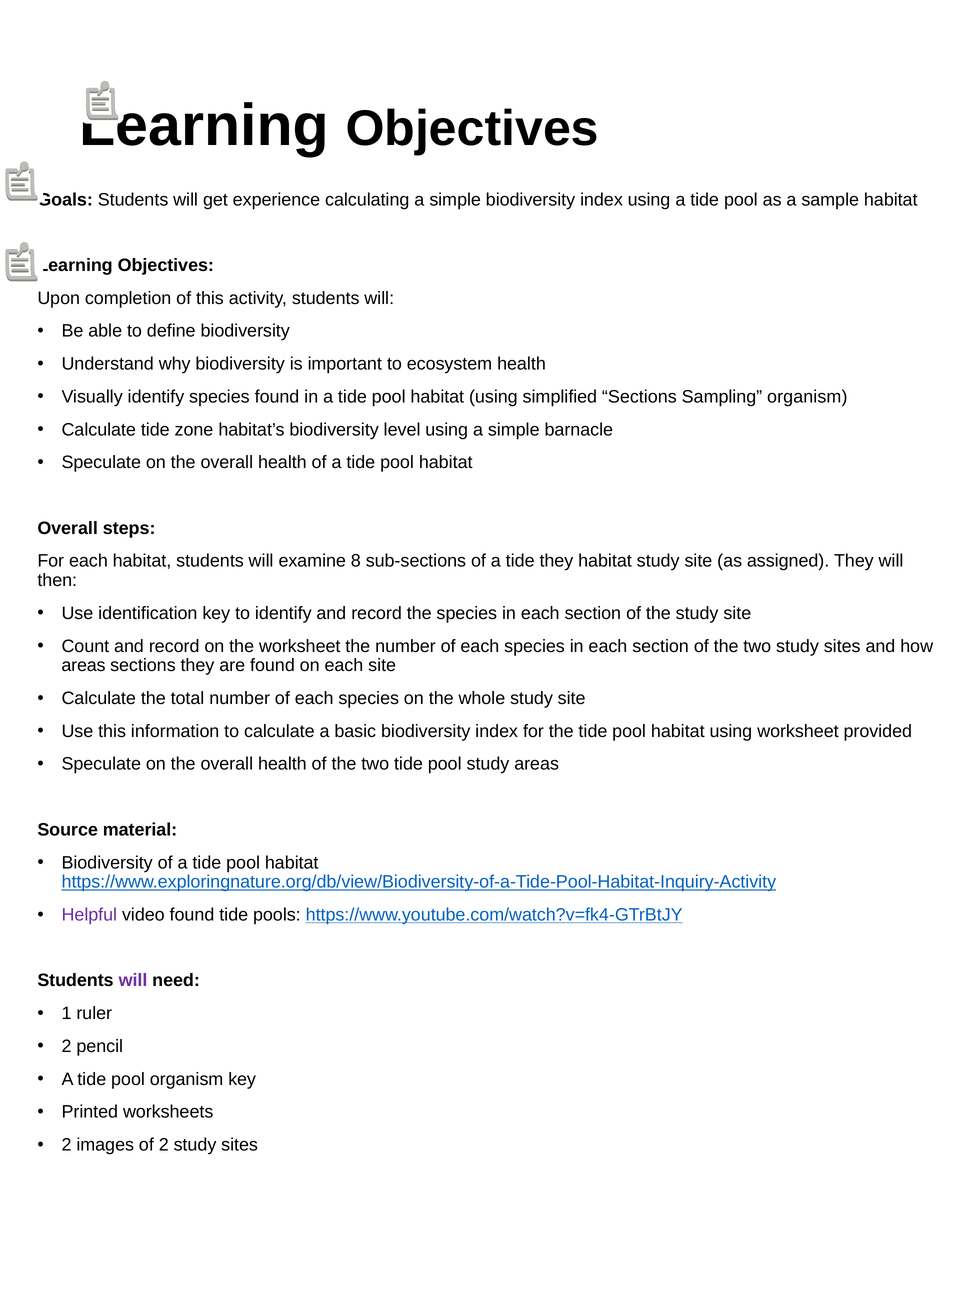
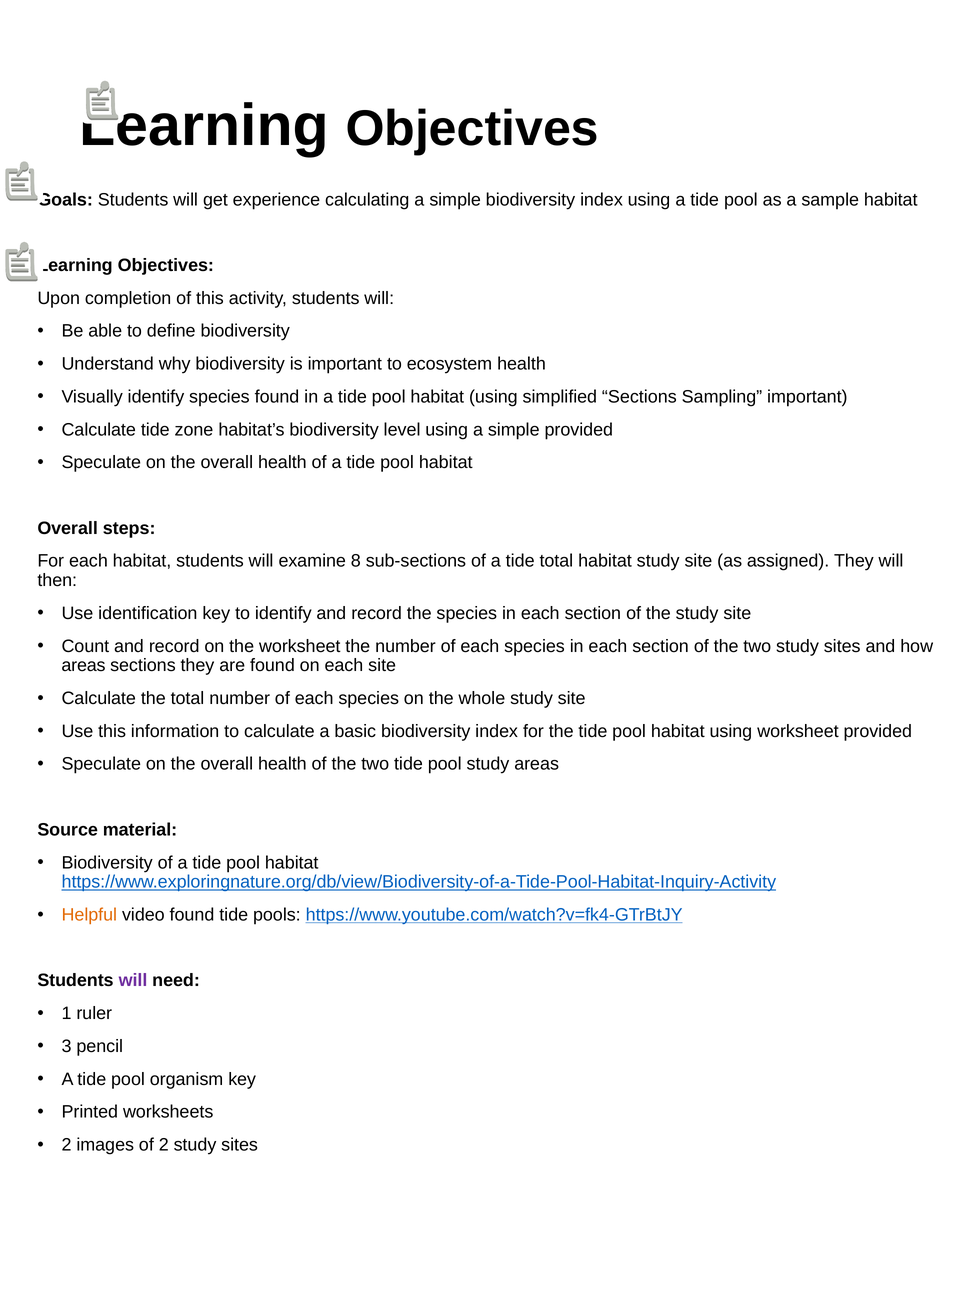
Sampling organism: organism -> important
simple barnacle: barnacle -> provided
tide they: they -> total
Helpful colour: purple -> orange
2 at (67, 1047): 2 -> 3
